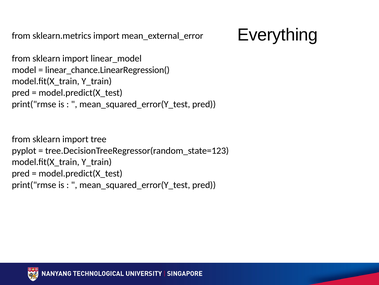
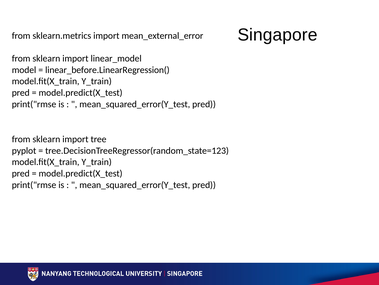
Everything: Everything -> Singapore
linear_chance.LinearRegression(: linear_chance.LinearRegression( -> linear_before.LinearRegression(
